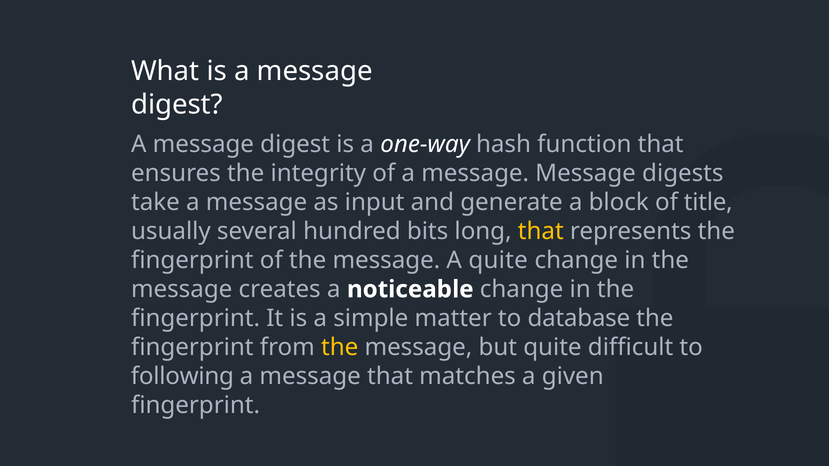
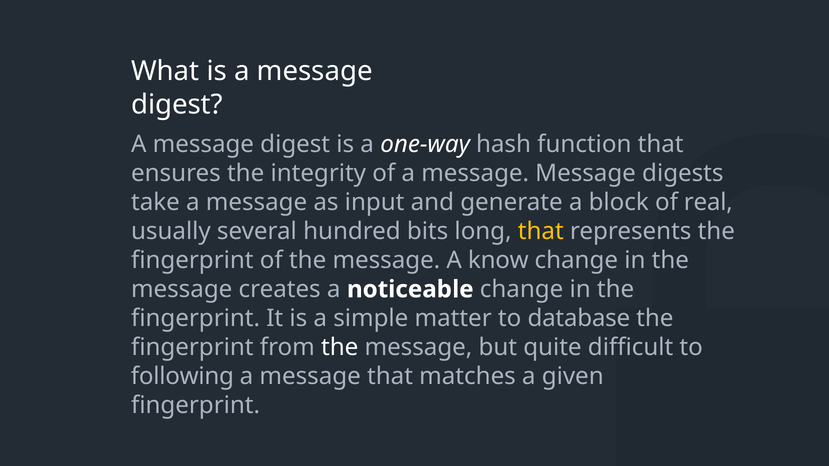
title: title -> real
A quite: quite -> know
the at (340, 348) colour: yellow -> white
